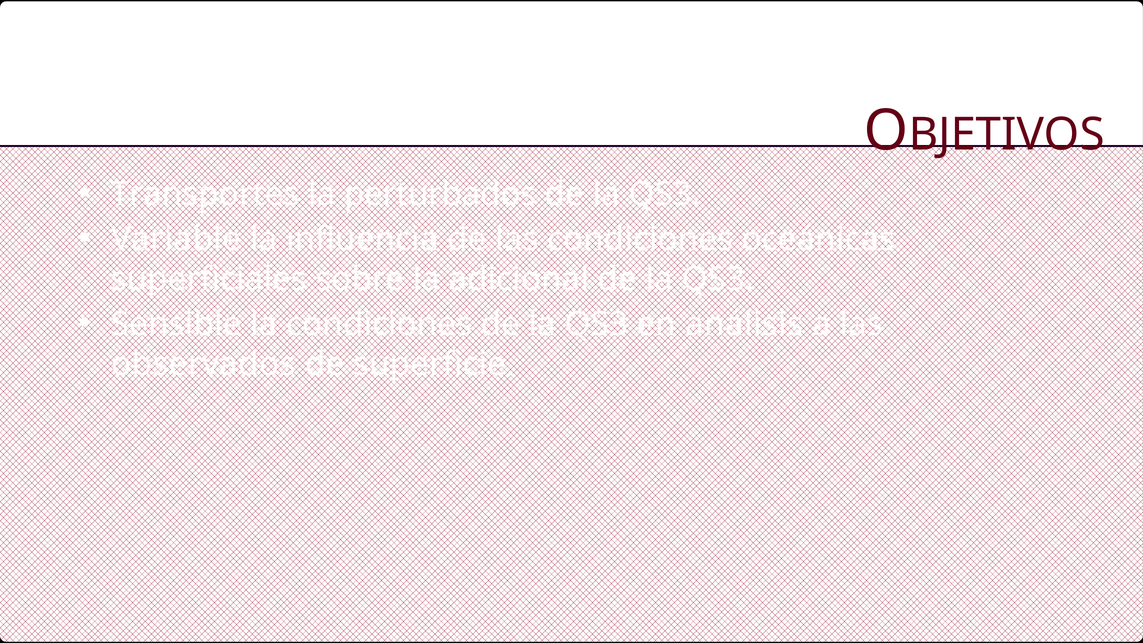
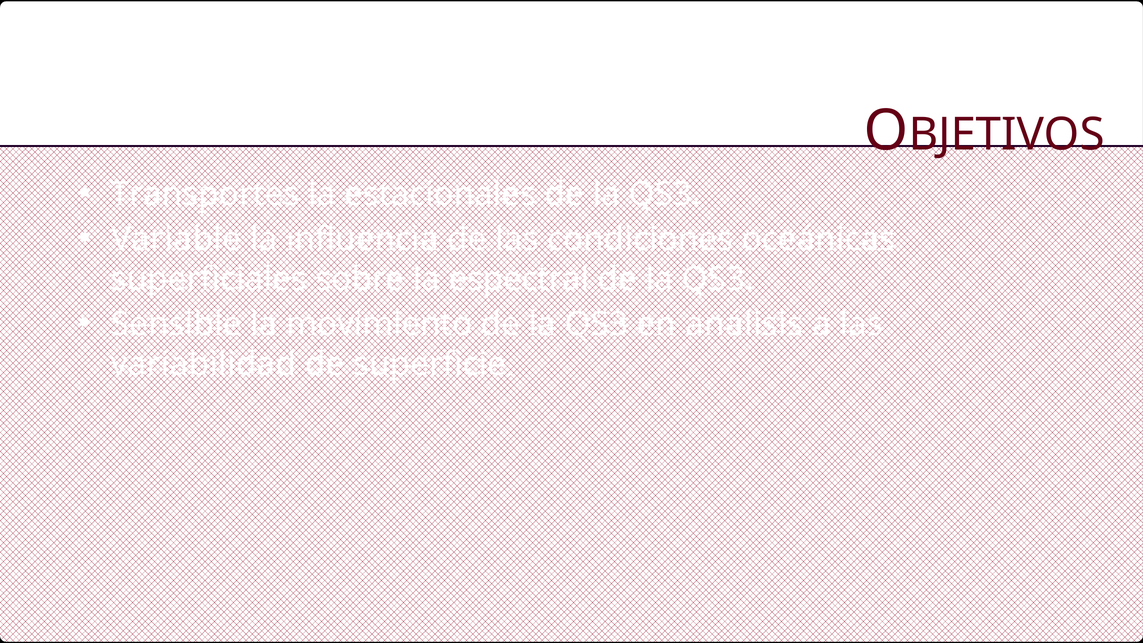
perturbados: perturbados -> estacionales
adicional: adicional -> espectral
la condiciones: condiciones -> movimiento
observados: observados -> variabilidad
